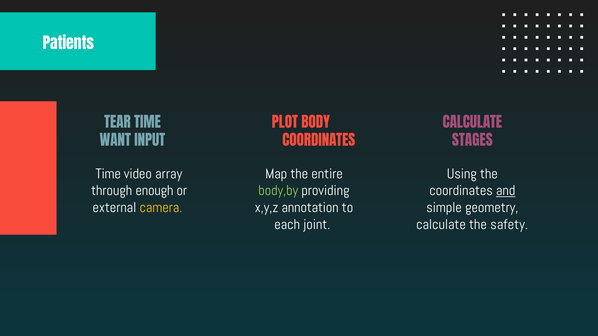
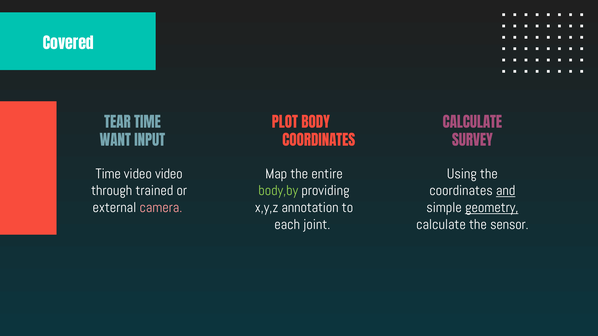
Patients: Patients -> Covered
STAGES: STAGES -> SURVEY
video array: array -> video
enough: enough -> trained
camera colour: yellow -> pink
geometry underline: none -> present
safety: safety -> sensor
